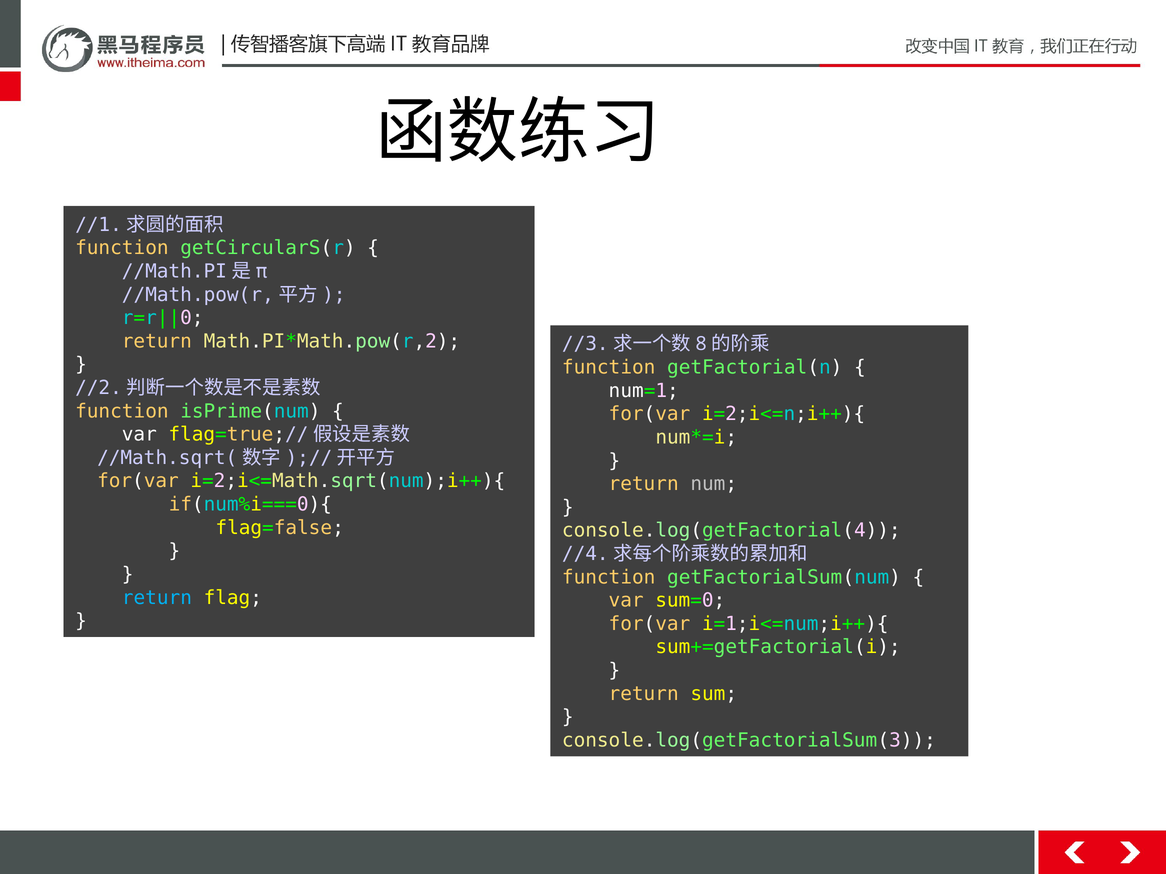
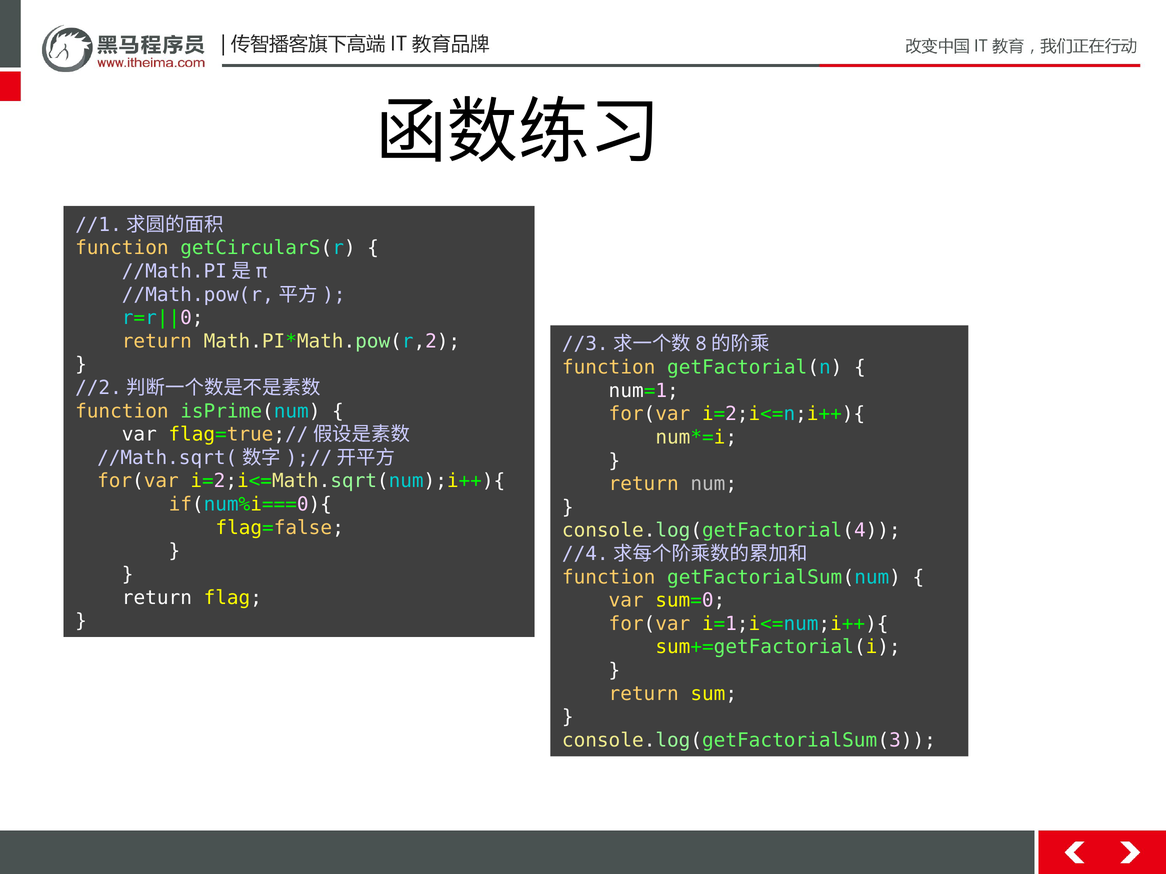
return at (157, 598) colour: light blue -> white
